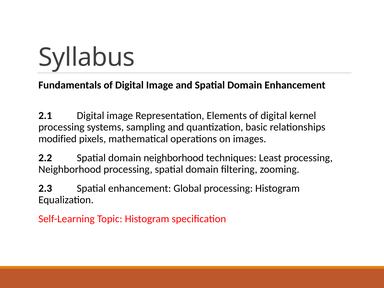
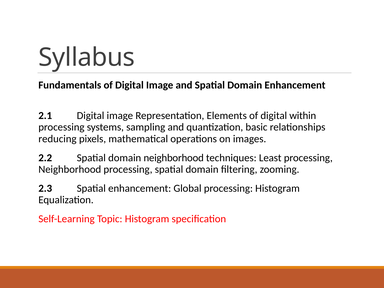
kernel: kernel -> within
modified: modified -> reducing
